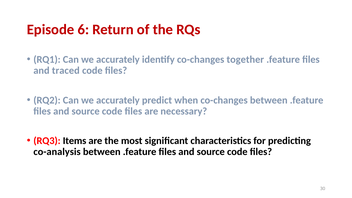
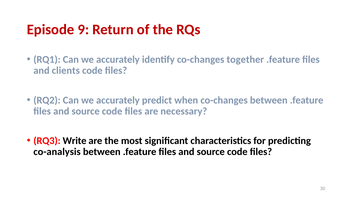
6: 6 -> 9
traced: traced -> clients
Items: Items -> Write
